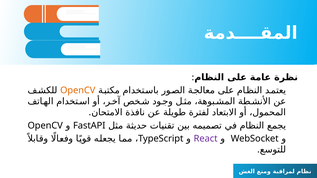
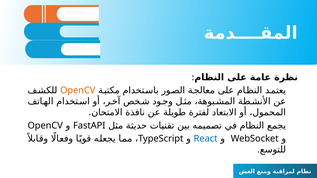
React colour: purple -> blue
